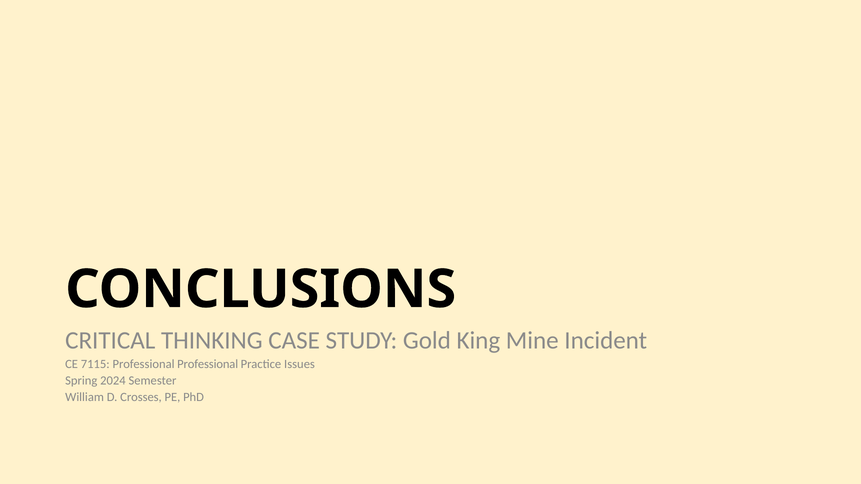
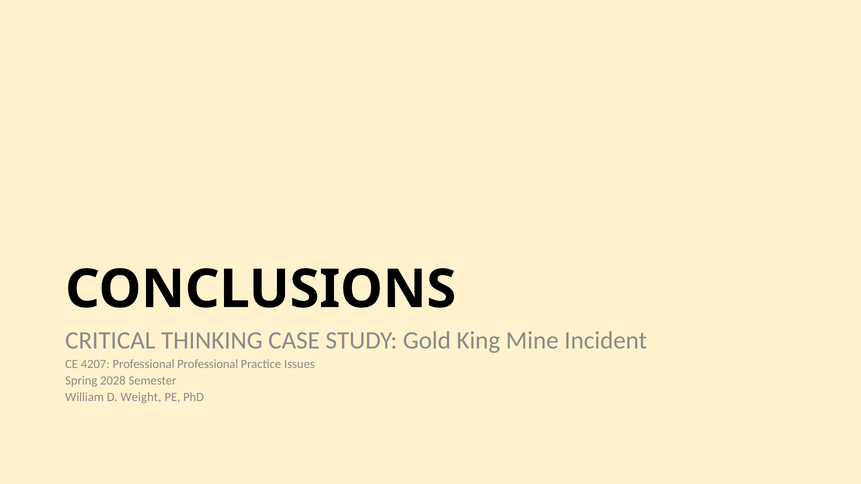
7115: 7115 -> 4207
2024: 2024 -> 2028
Crosses: Crosses -> Weight
